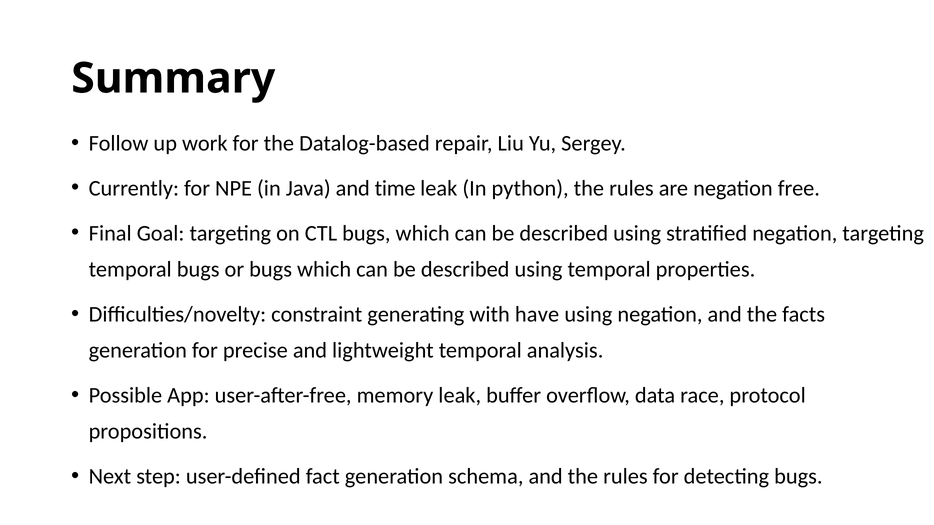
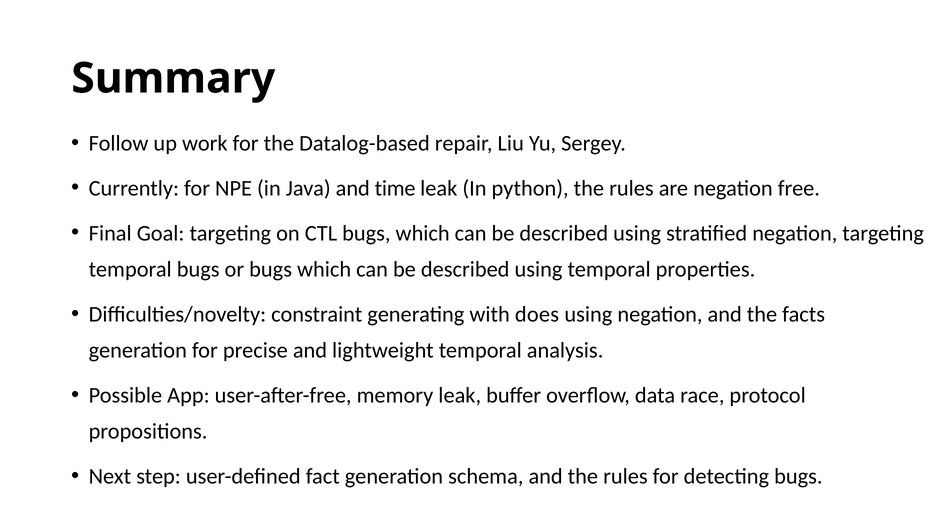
have: have -> does
